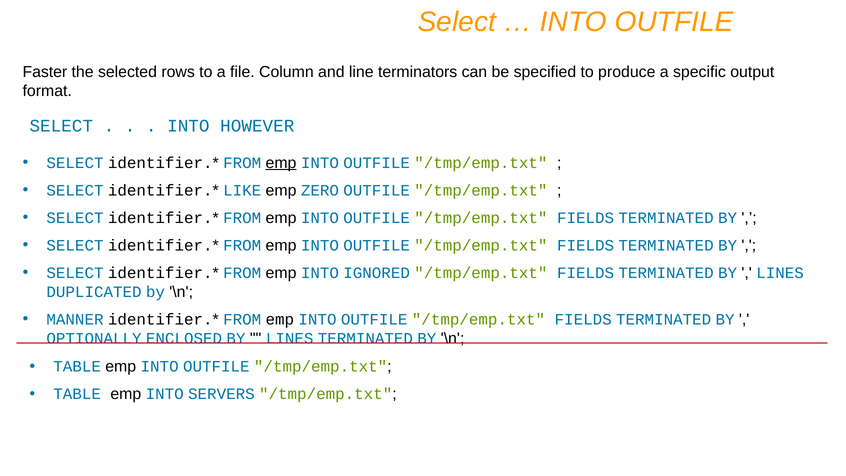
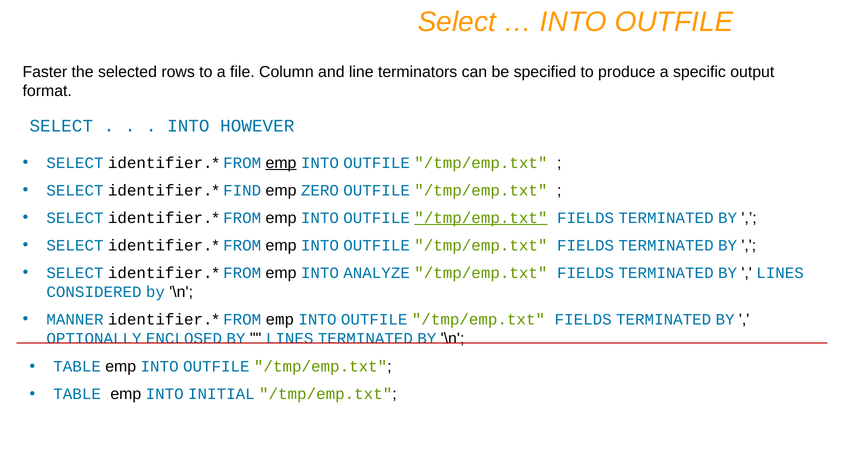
LIKE: LIKE -> FIND
/tmp/emp.txt at (481, 218) underline: none -> present
IGNORED: IGNORED -> ANALYZE
DUPLICATED: DUPLICATED -> CONSIDERED
SERVERS: SERVERS -> INITIAL
